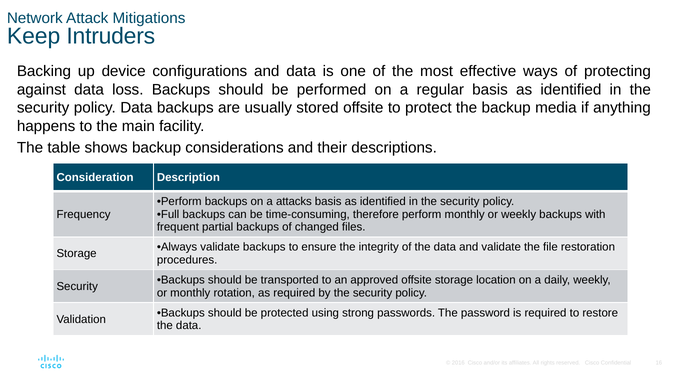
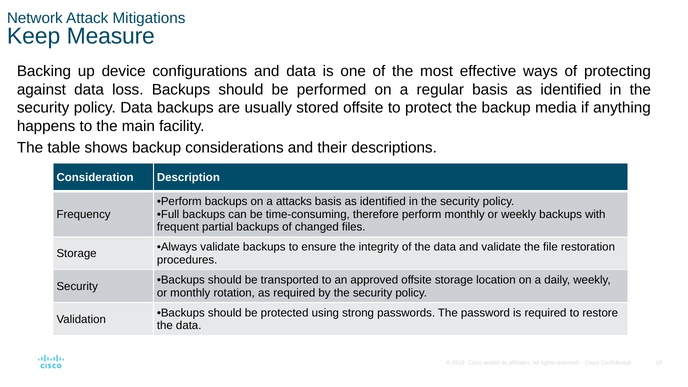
Intruders: Intruders -> Measure
